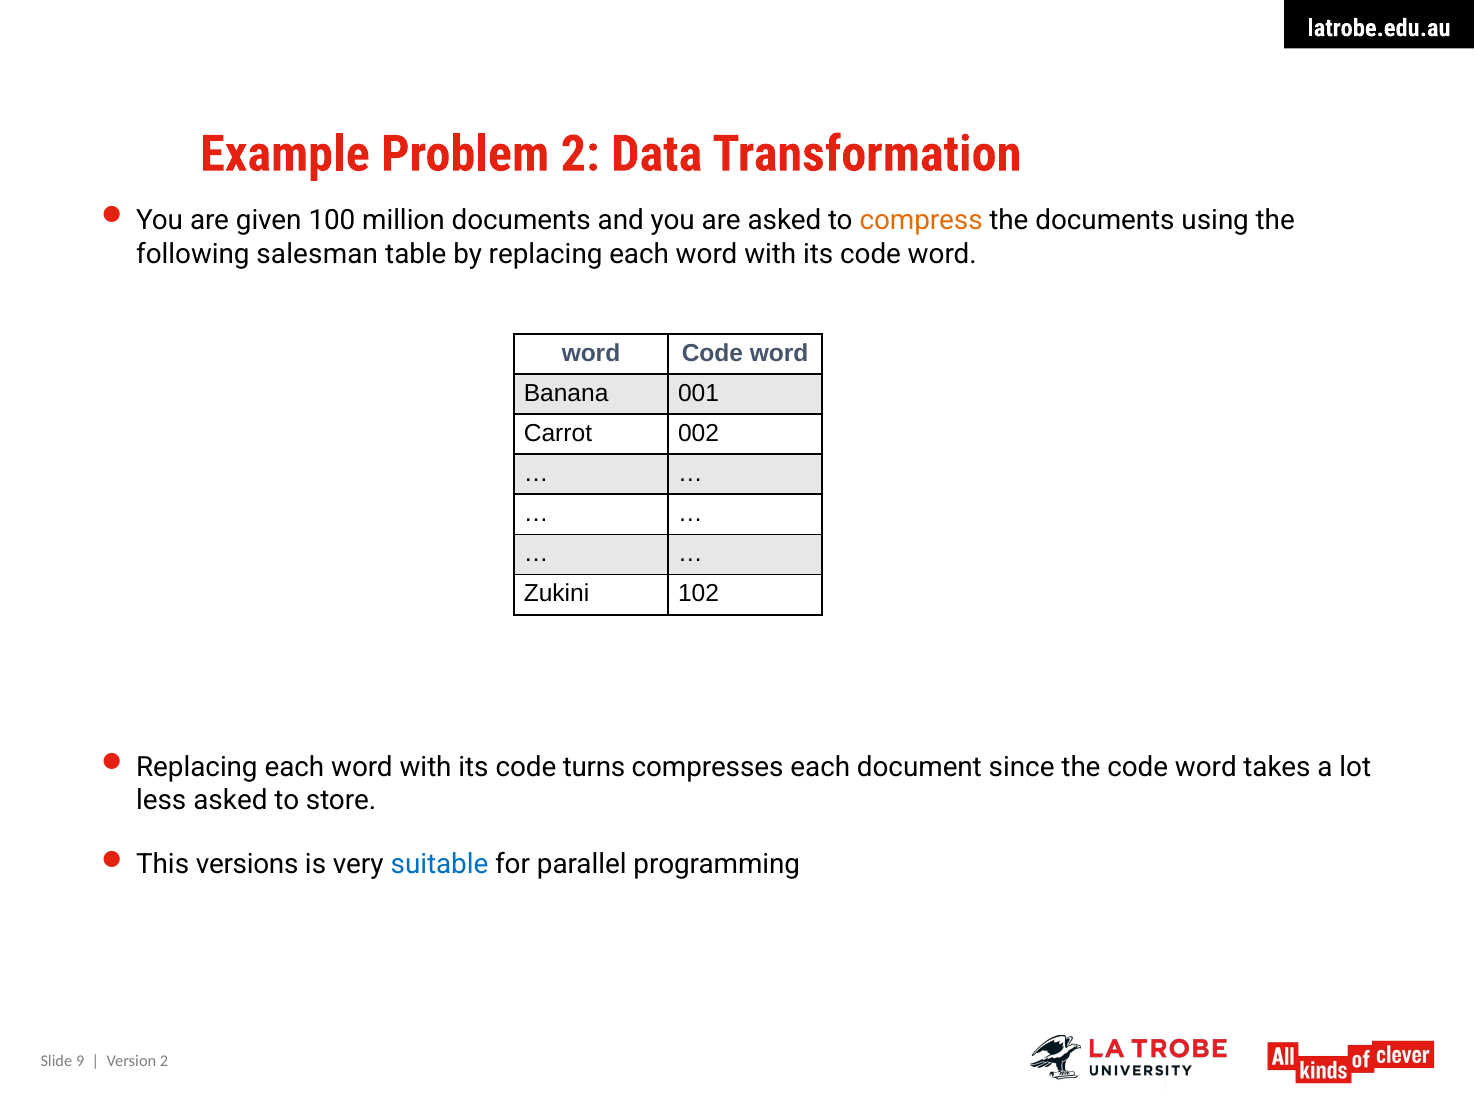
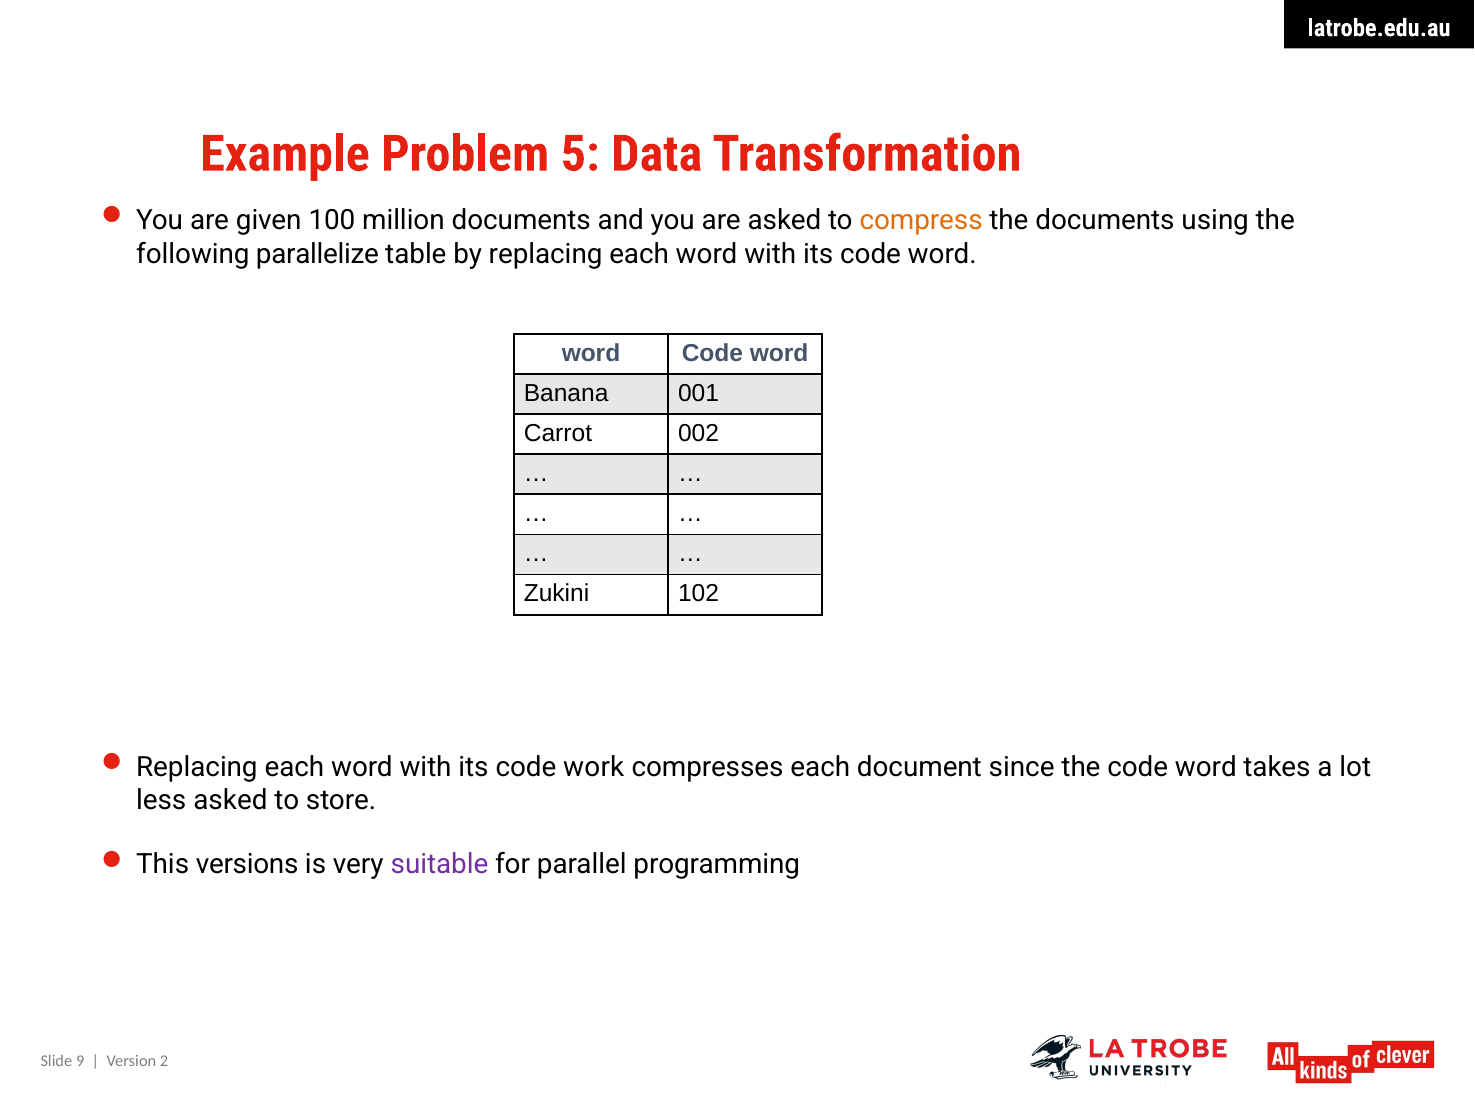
Problem 2: 2 -> 5
salesman: salesman -> parallelize
turns: turns -> work
suitable colour: blue -> purple
